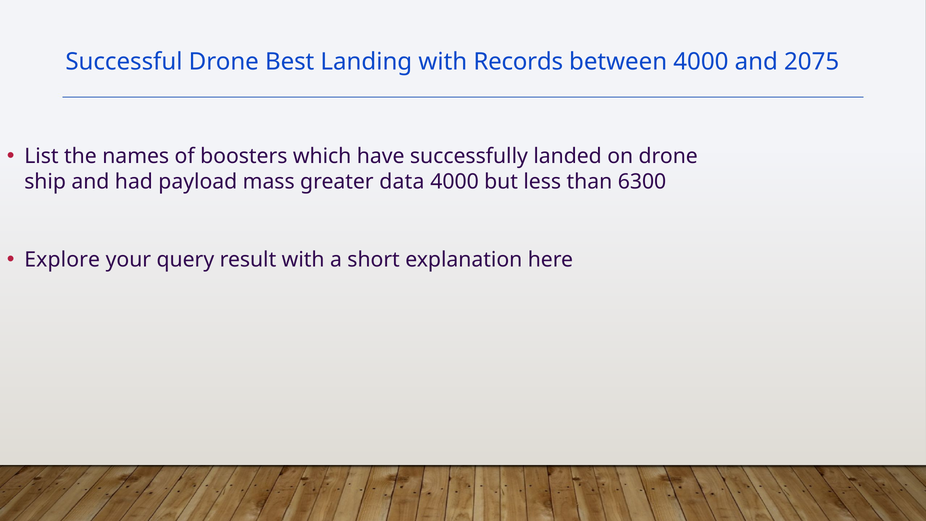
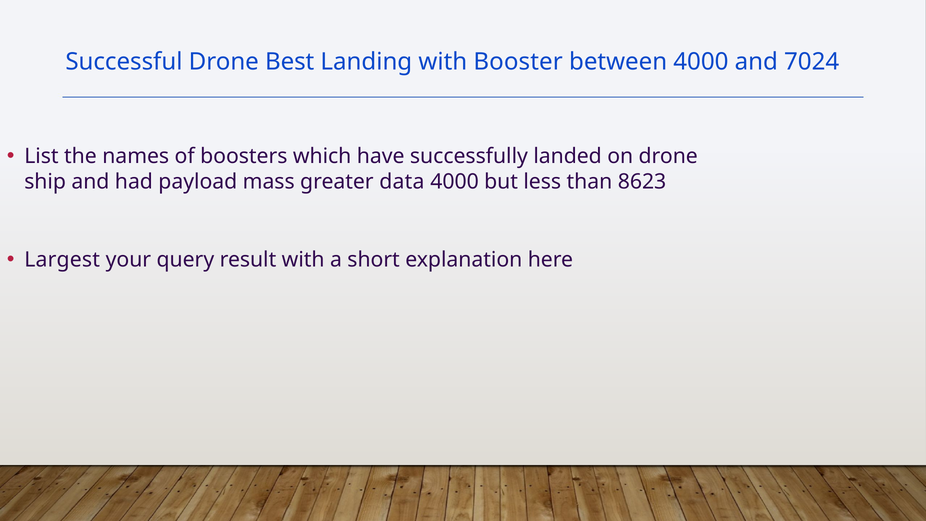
Records: Records -> Booster
2075: 2075 -> 7024
6300: 6300 -> 8623
Explore: Explore -> Largest
